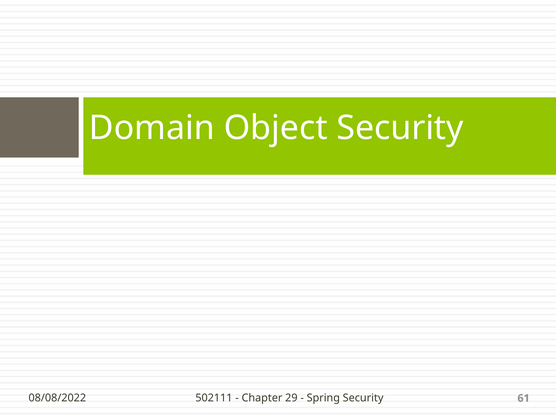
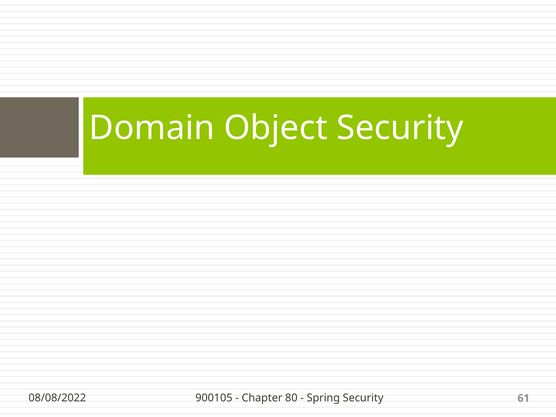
502111: 502111 -> 900105
29: 29 -> 80
